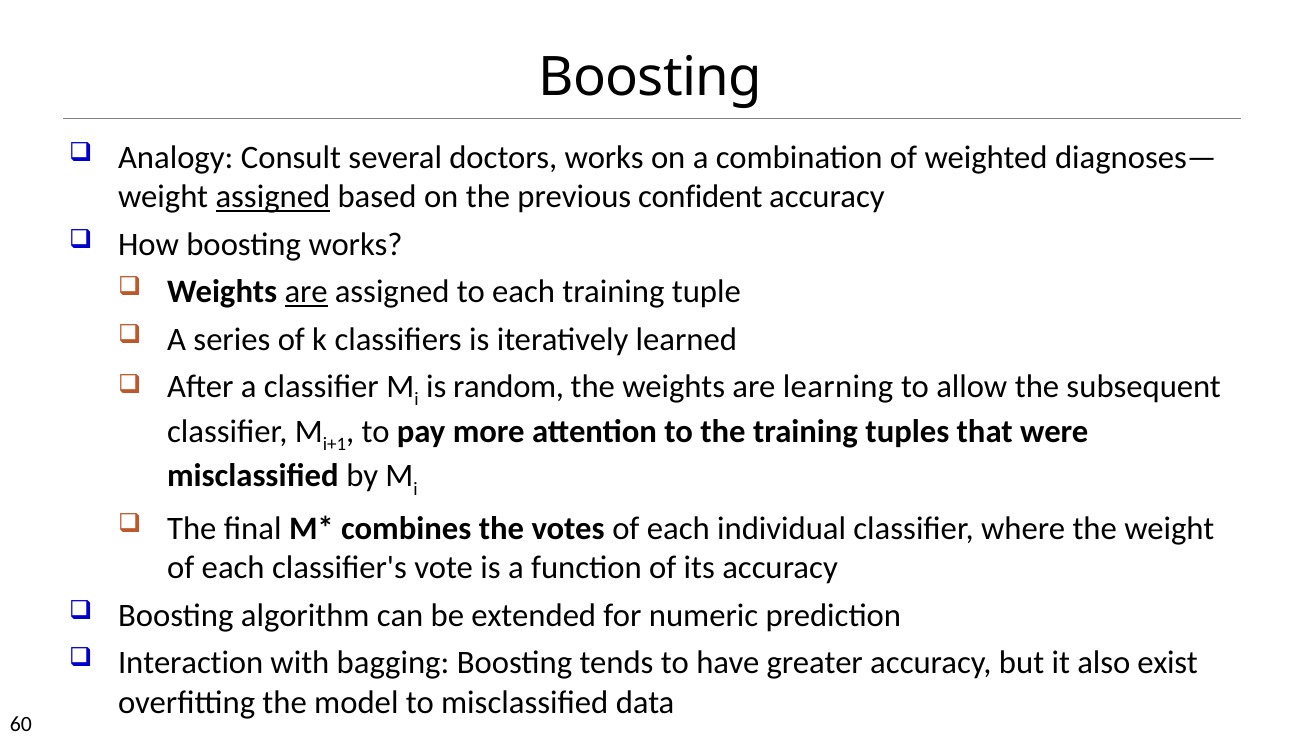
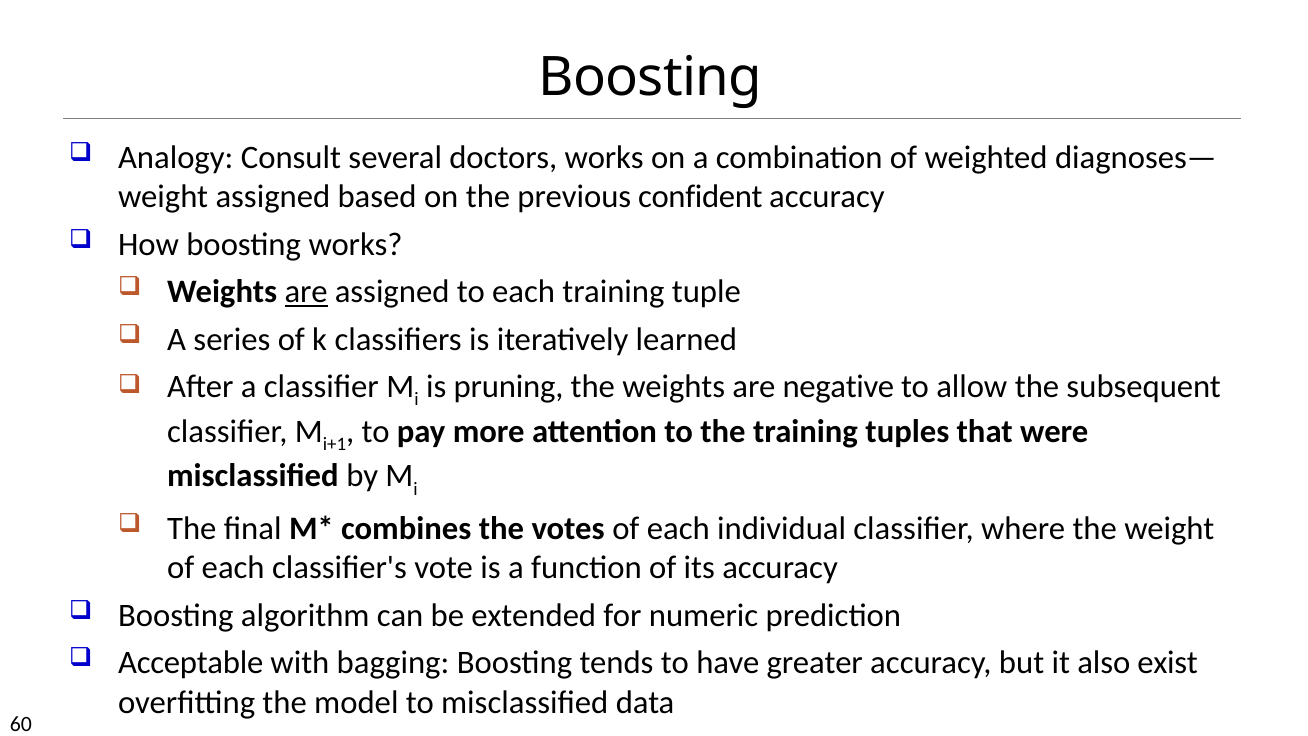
assigned at (273, 197) underline: present -> none
random: random -> pruning
learning: learning -> negative
Interaction: Interaction -> Acceptable
